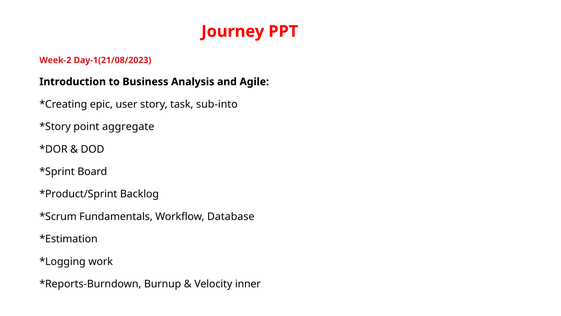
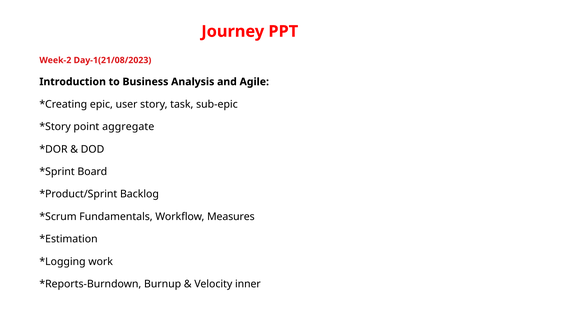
sub-into: sub-into -> sub-epic
Database: Database -> Measures
